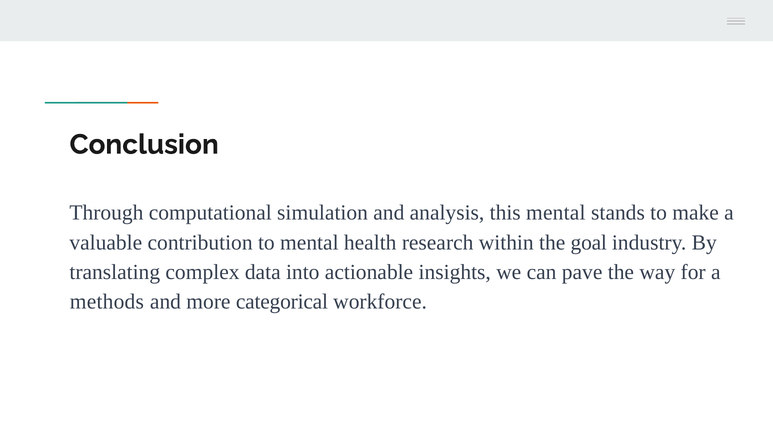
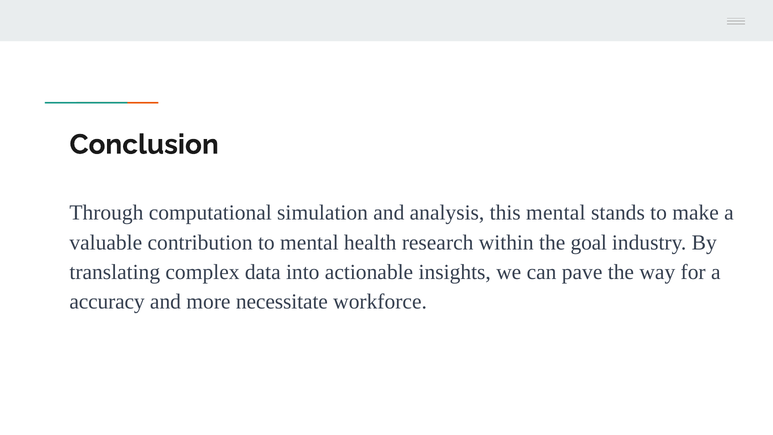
methods: methods -> accuracy
categorical: categorical -> necessitate
